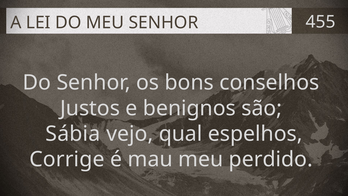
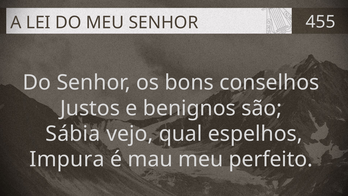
Corrige: Corrige -> Impura
perdido: perdido -> perfeito
